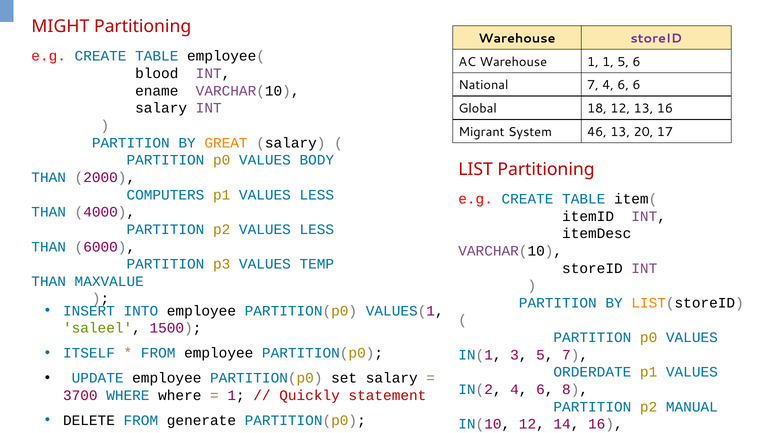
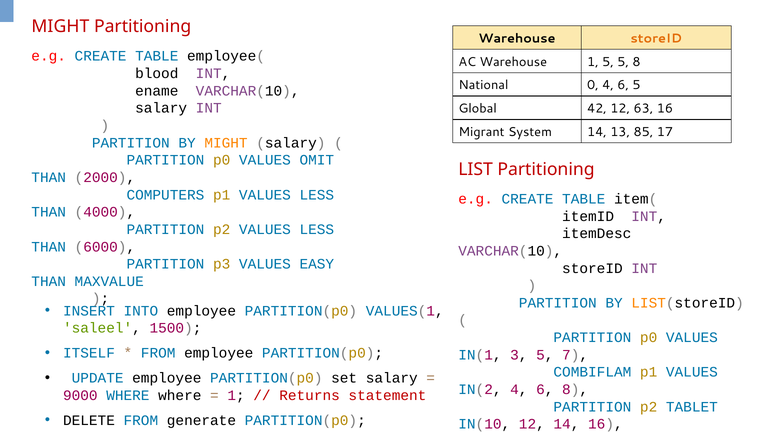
storeID at (656, 38) colour: purple -> orange
1 1: 1 -> 5
5 6: 6 -> 8
National 7: 7 -> 0
6 6: 6 -> 5
18: 18 -> 42
12 13: 13 -> 63
System 46: 46 -> 14
20: 20 -> 85
BY GREAT: GREAT -> MIGHT
BODY: BODY -> OMIT
TEMP: TEMP -> EASY
ORDERDATE: ORDERDATE -> COMBIFLAM
3700: 3700 -> 9000
Quickly: Quickly -> Returns
MANUAL: MANUAL -> TABLET
